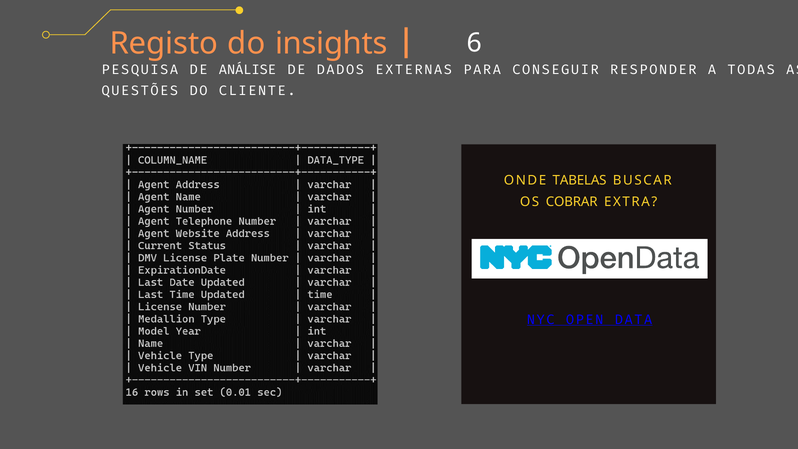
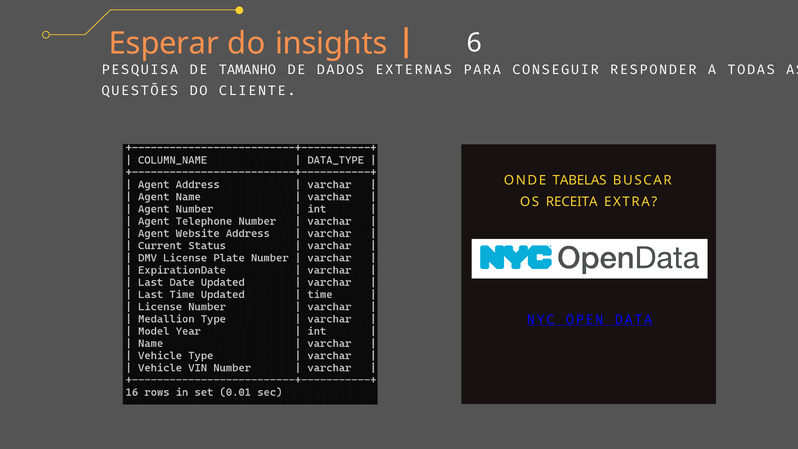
Registo: Registo -> Esperar
ANÁLISE: ANÁLISE -> TAMANHO
COBRAR: COBRAR -> RECEITA
